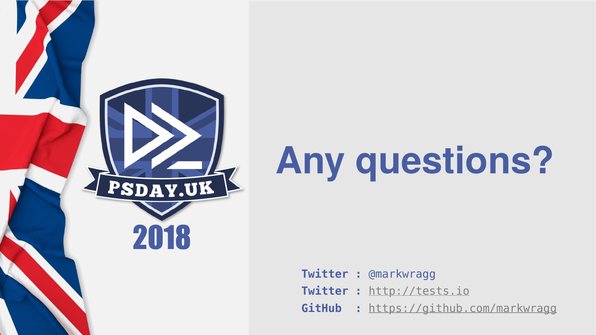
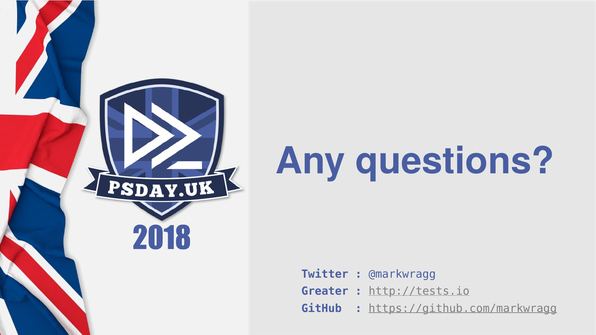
Twitter at (325, 292): Twitter -> Greater
